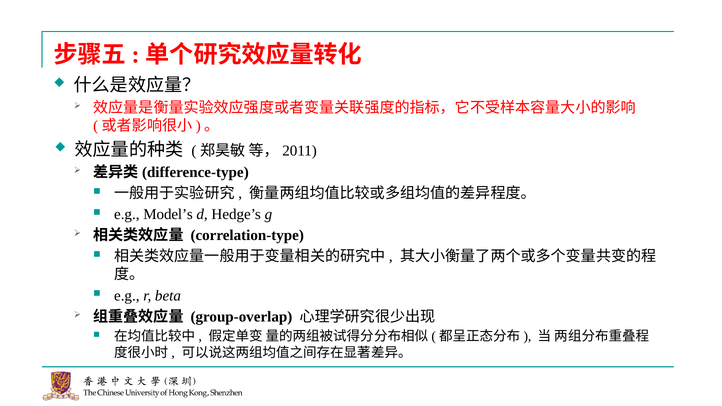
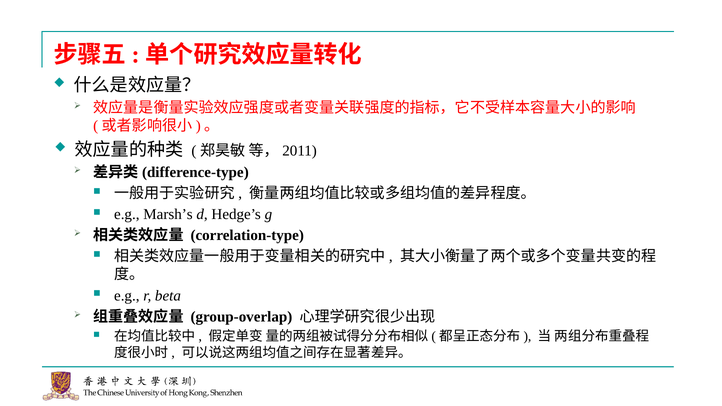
Model’s: Model’s -> Marsh’s
